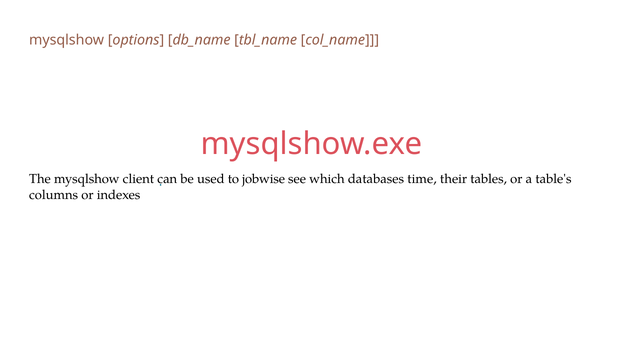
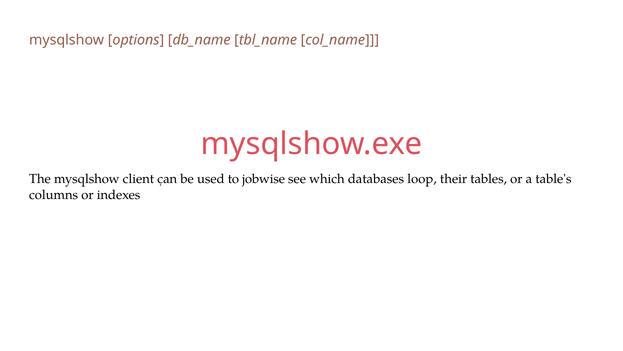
time: time -> loop
